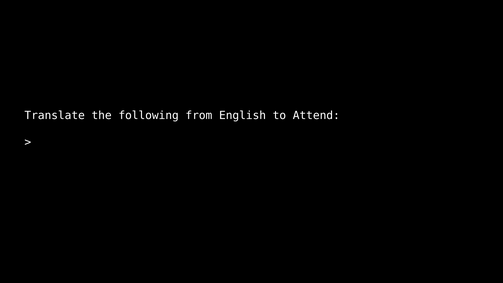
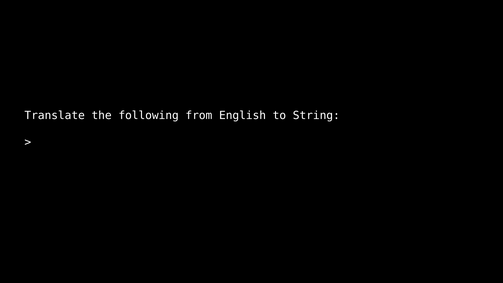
Attend: Attend -> String
